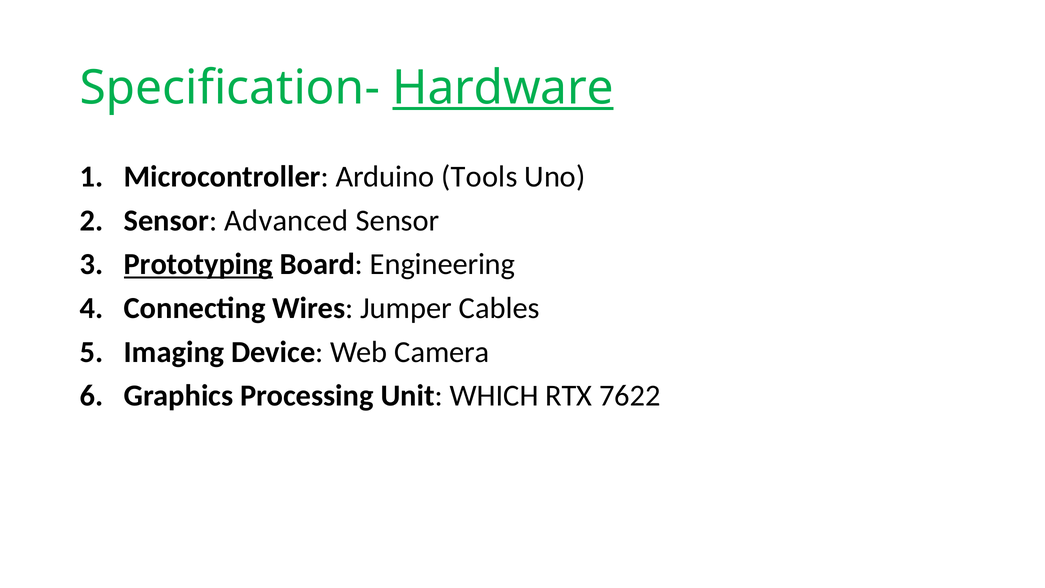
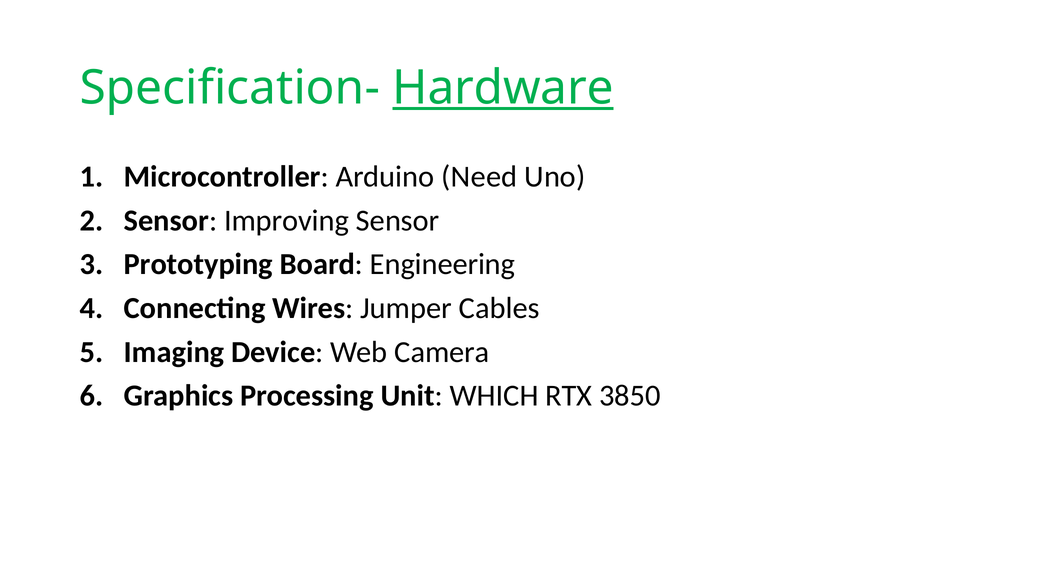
Tools: Tools -> Need
Advanced: Advanced -> Improving
Prototyping underline: present -> none
7622: 7622 -> 3850
